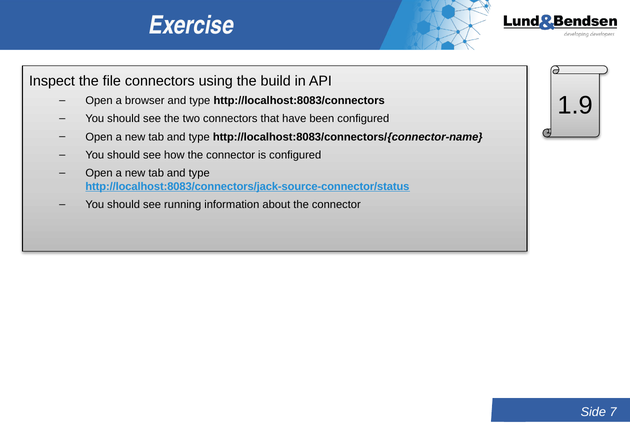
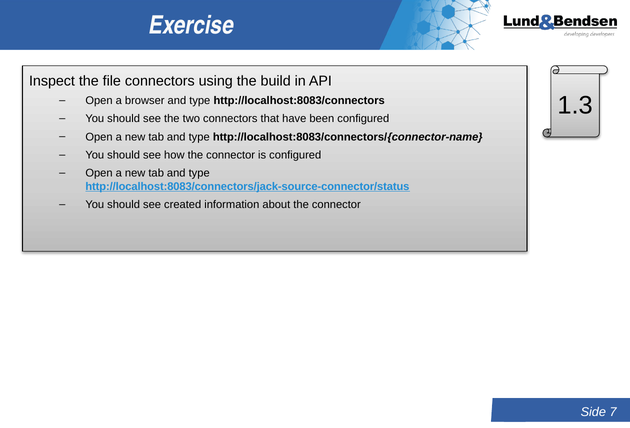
1.9: 1.9 -> 1.3
running: running -> created
